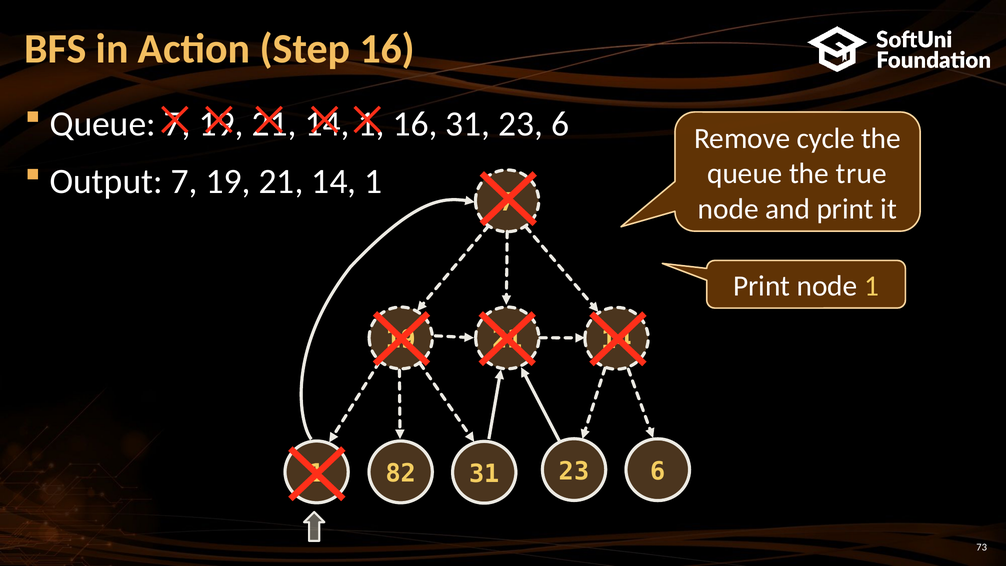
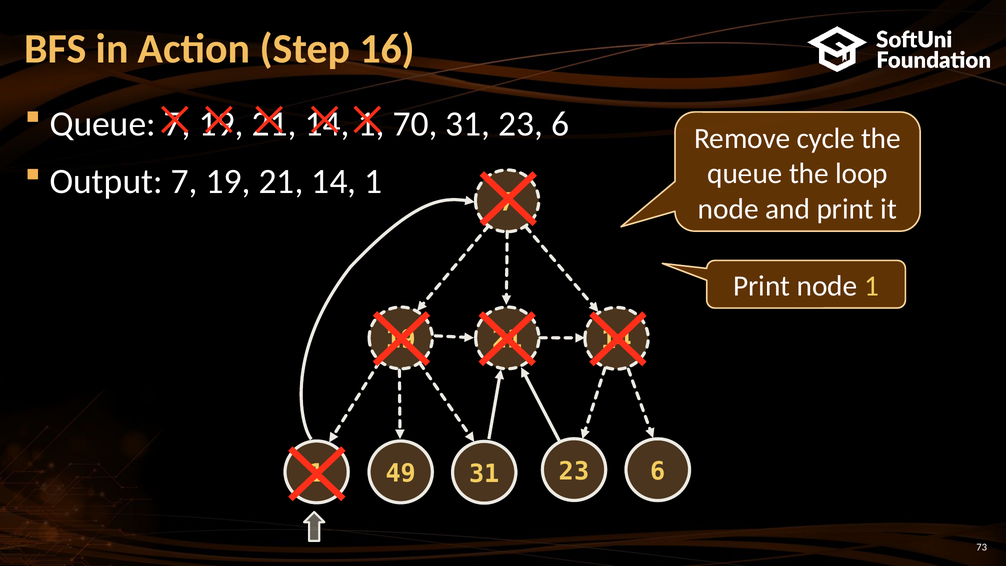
16 at (415, 124): 16 -> 70
true: true -> loop
82: 82 -> 49
